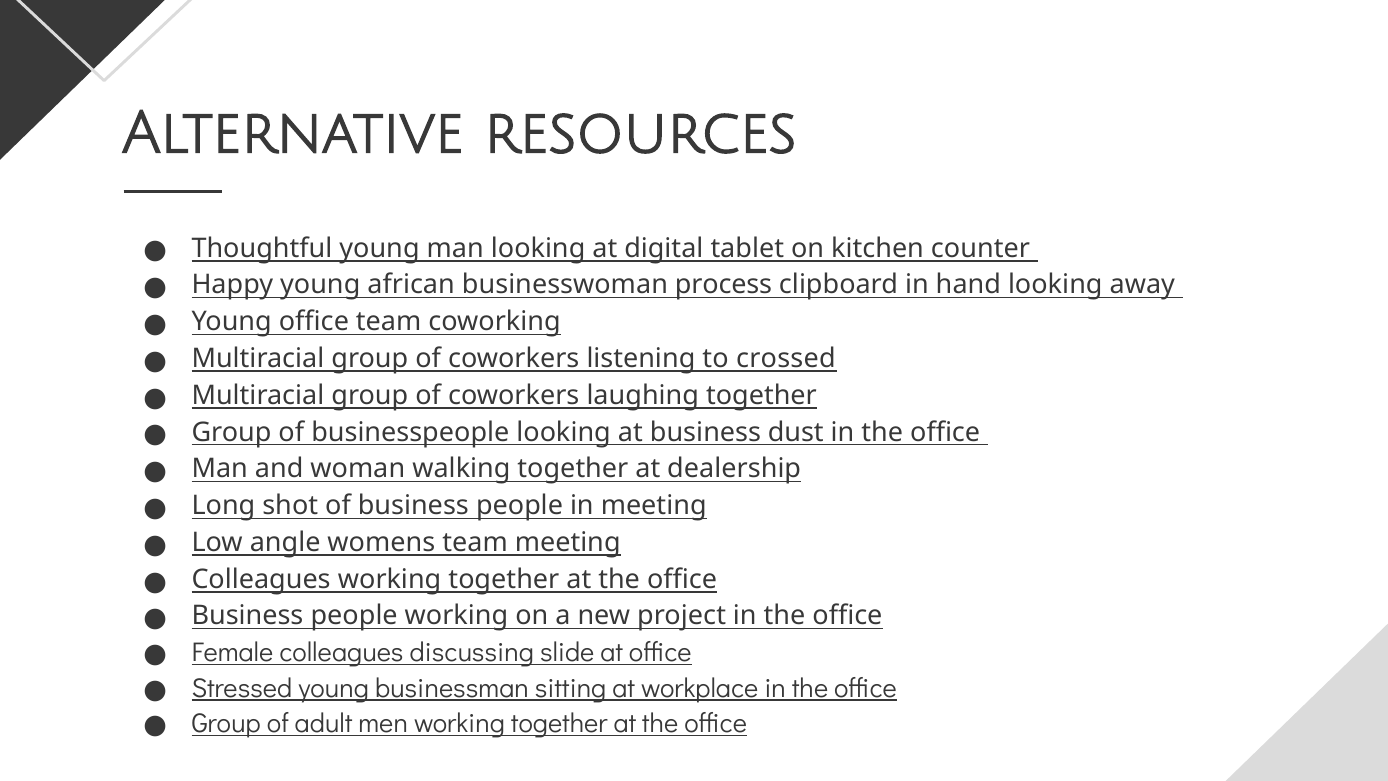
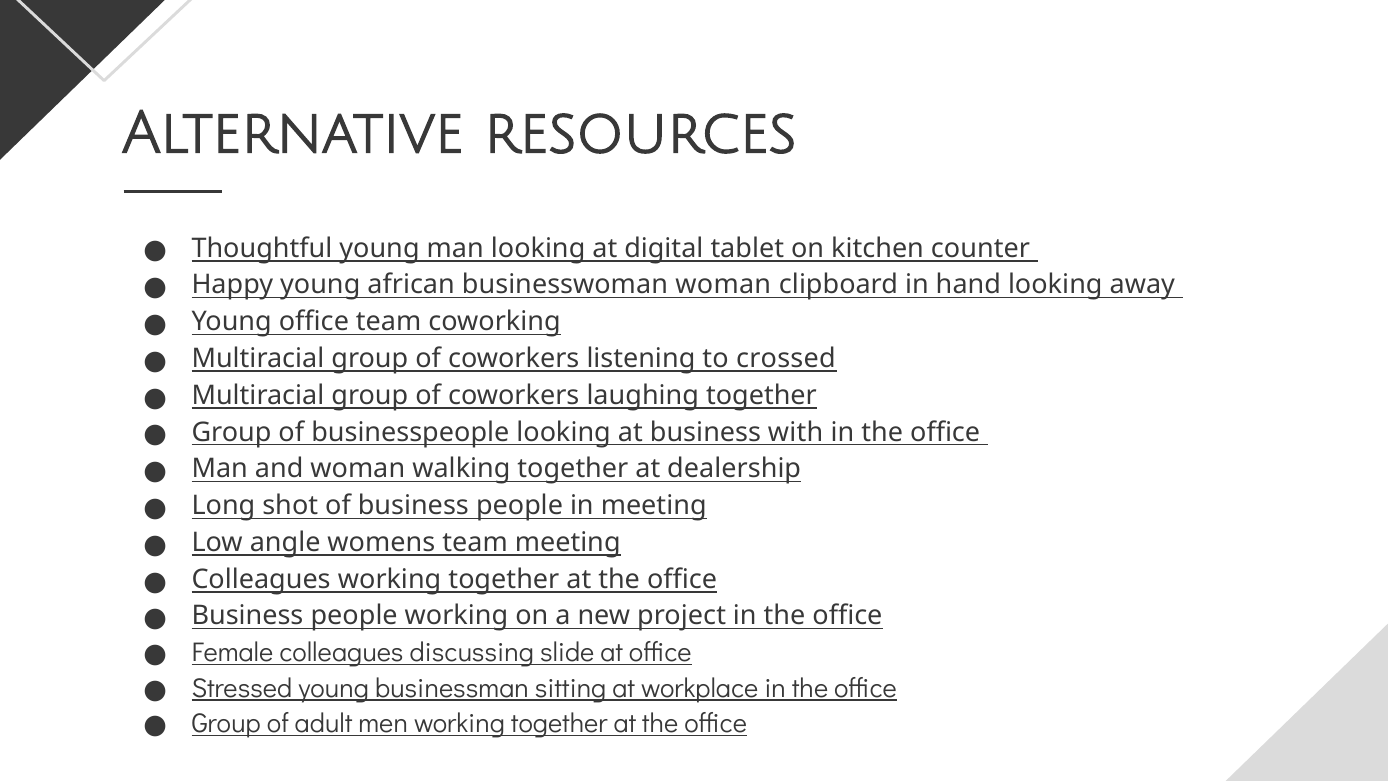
businesswoman process: process -> woman
dust: dust -> with
